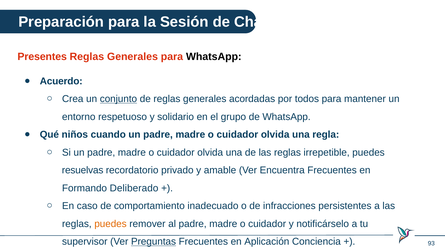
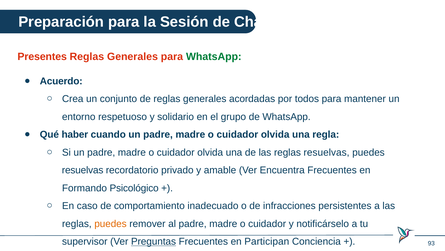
WhatsApp at (214, 57) colour: black -> green
conjunto underline: present -> none
niños: niños -> haber
reglas irrepetible: irrepetible -> resuelvas
Deliberado: Deliberado -> Psicológico
Aplicación: Aplicación -> Participan
